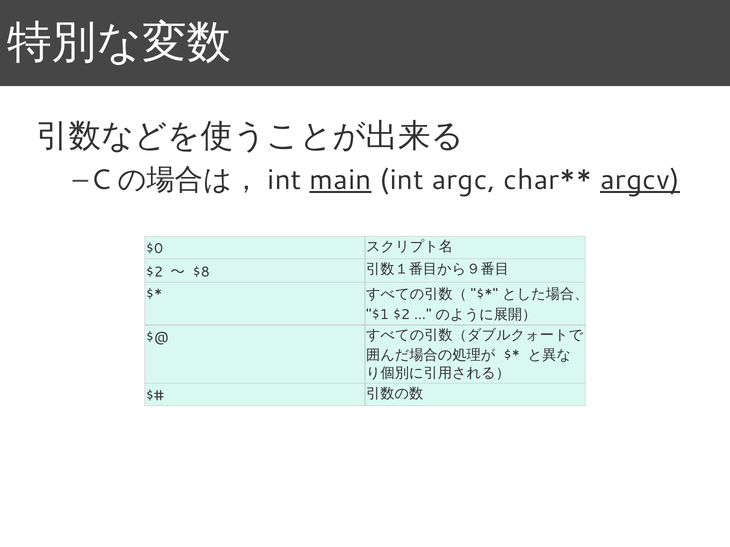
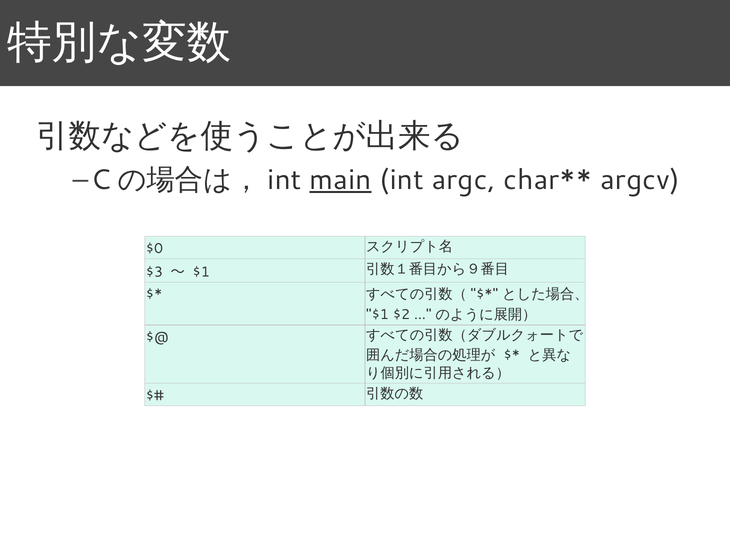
argcv underline: present -> none
$2 at (154, 272): $2 -> $3
$8 at (201, 272): $8 -> $1
